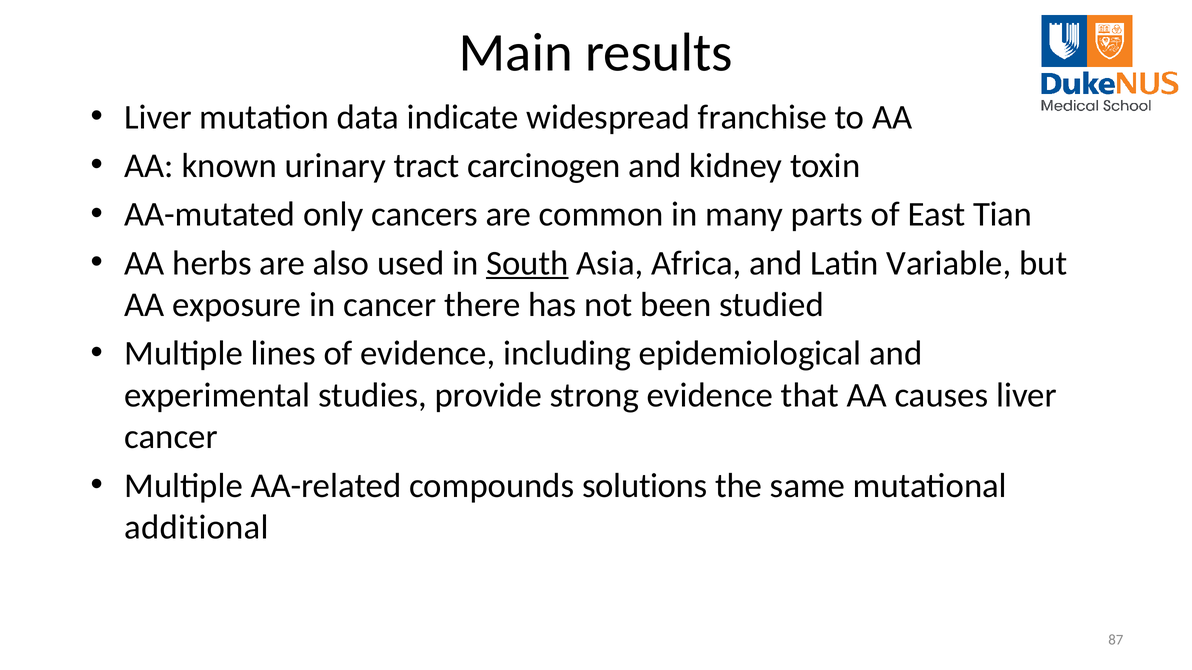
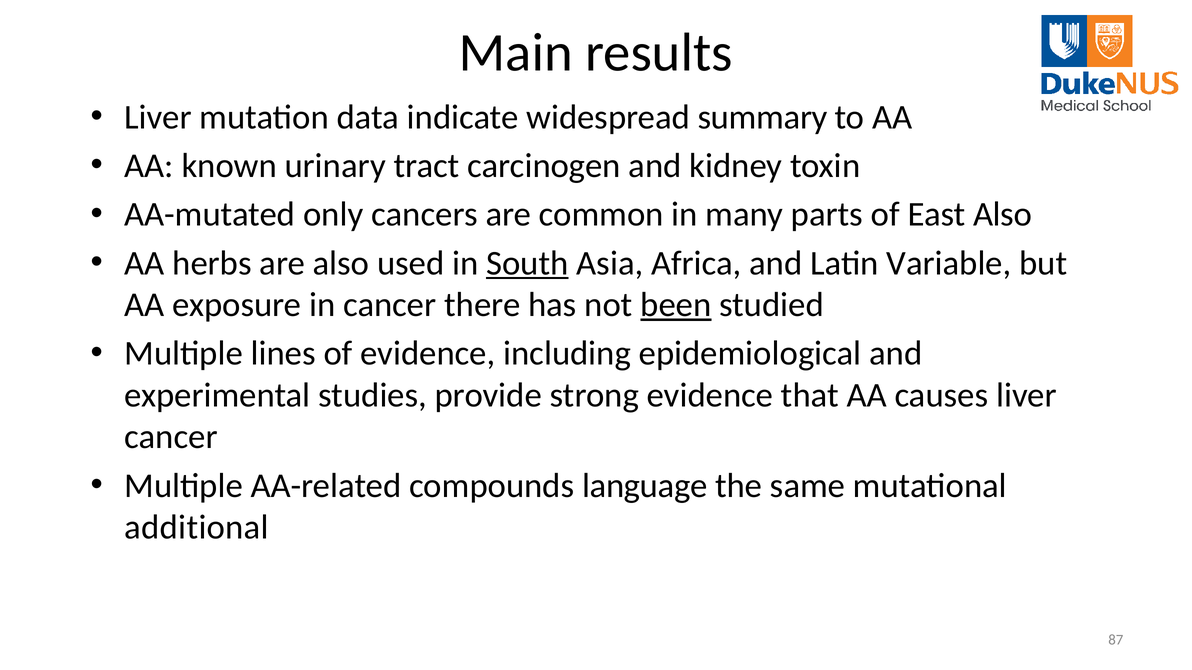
franchise: franchise -> summary
East Tian: Tian -> Also
been underline: none -> present
solutions: solutions -> language
